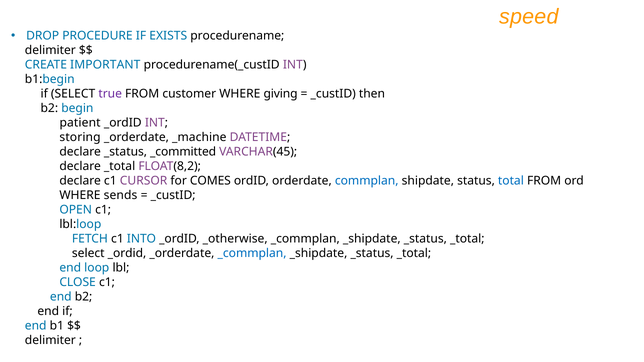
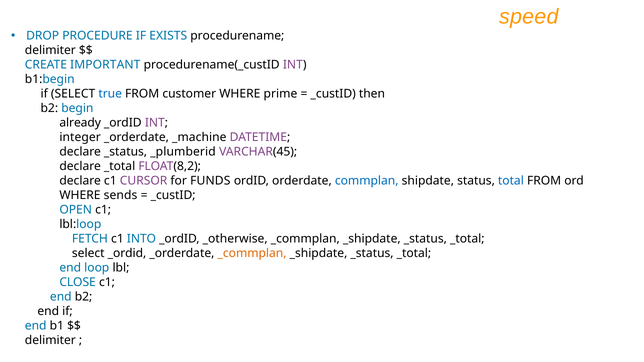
true colour: purple -> blue
giving: giving -> prime
patient: patient -> already
storing: storing -> integer
_committed: _committed -> _plumberid
COMES: COMES -> FUNDS
_commplan at (252, 253) colour: blue -> orange
